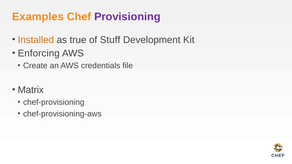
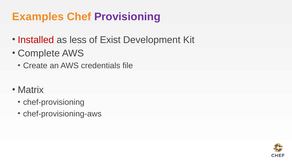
Installed colour: orange -> red
true: true -> less
Stuff: Stuff -> Exist
Enforcing: Enforcing -> Complete
